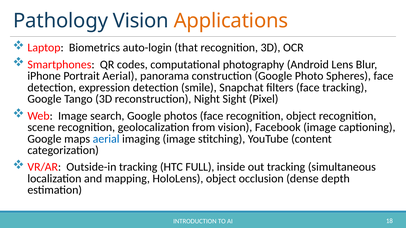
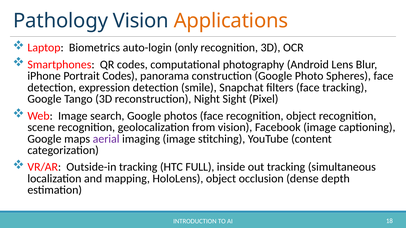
that: that -> only
Portrait Aerial: Aerial -> Codes
aerial at (106, 139) colour: blue -> purple
